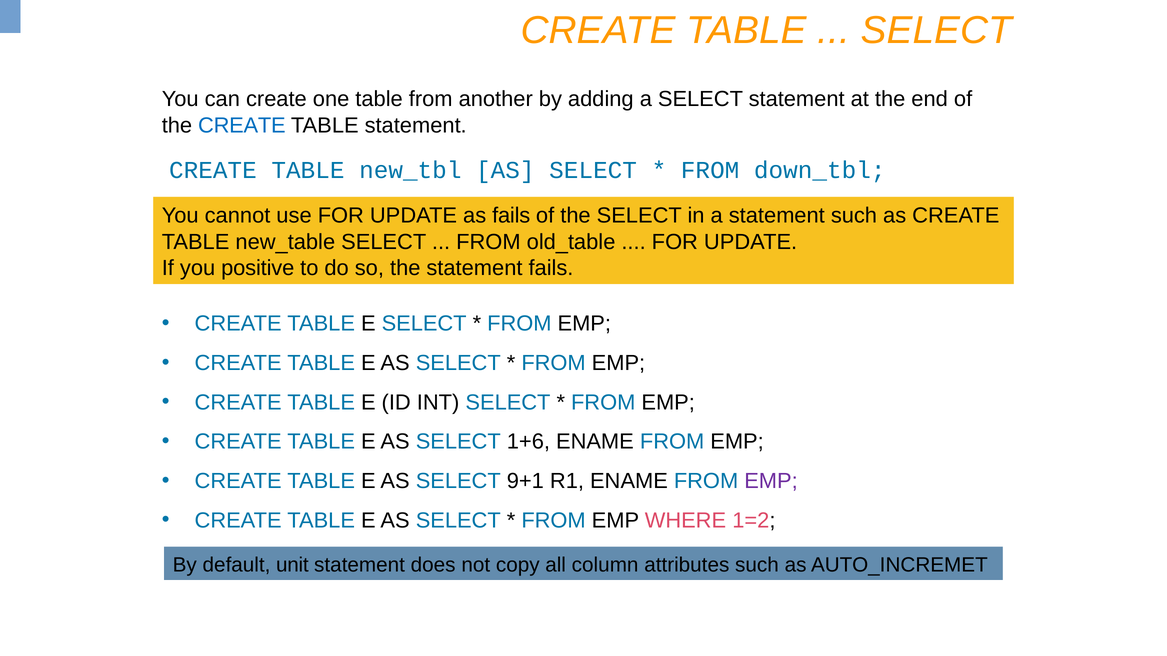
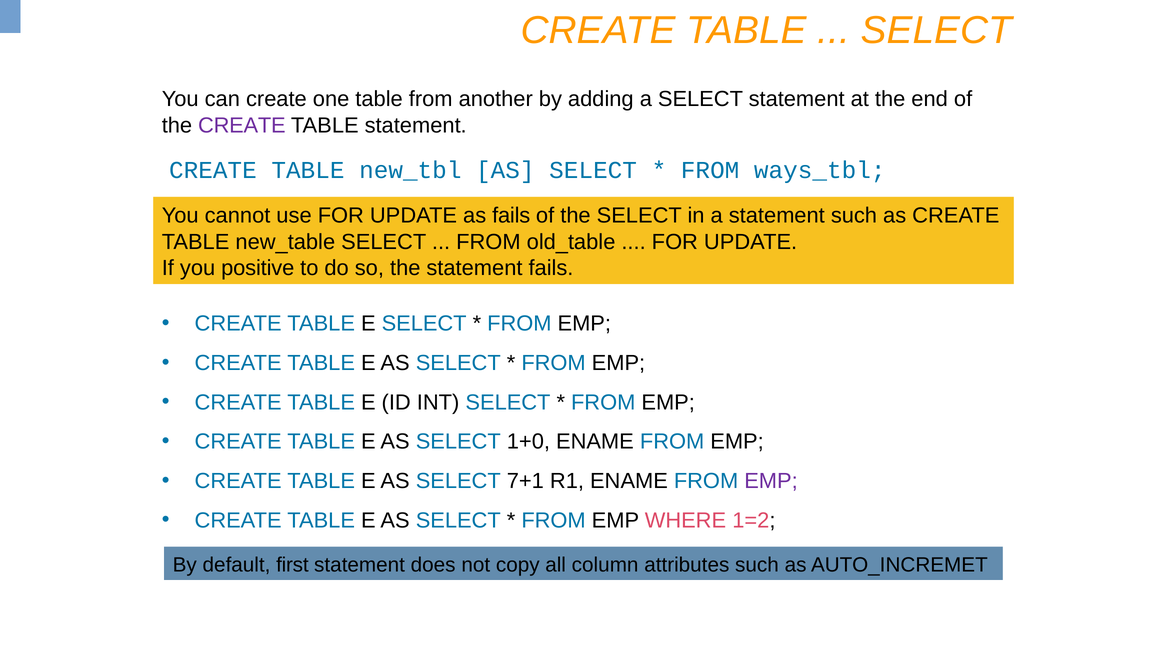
CREATE at (242, 125) colour: blue -> purple
down_tbl: down_tbl -> ways_tbl
1+6: 1+6 -> 1+0
9+1: 9+1 -> 7+1
unit: unit -> first
